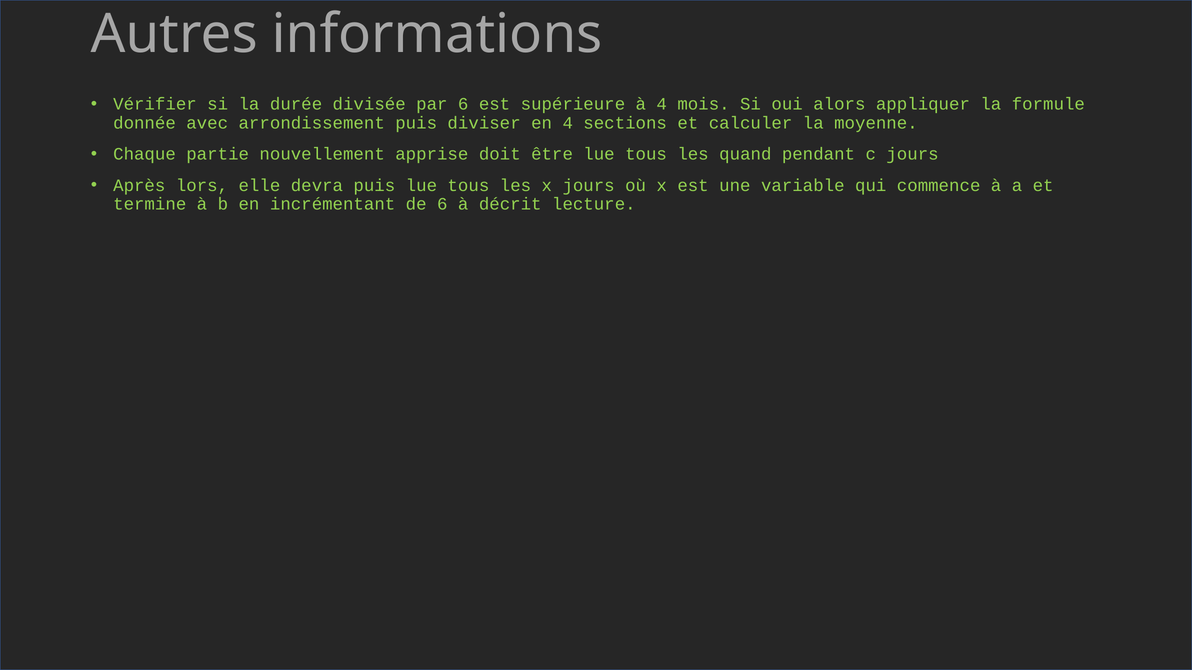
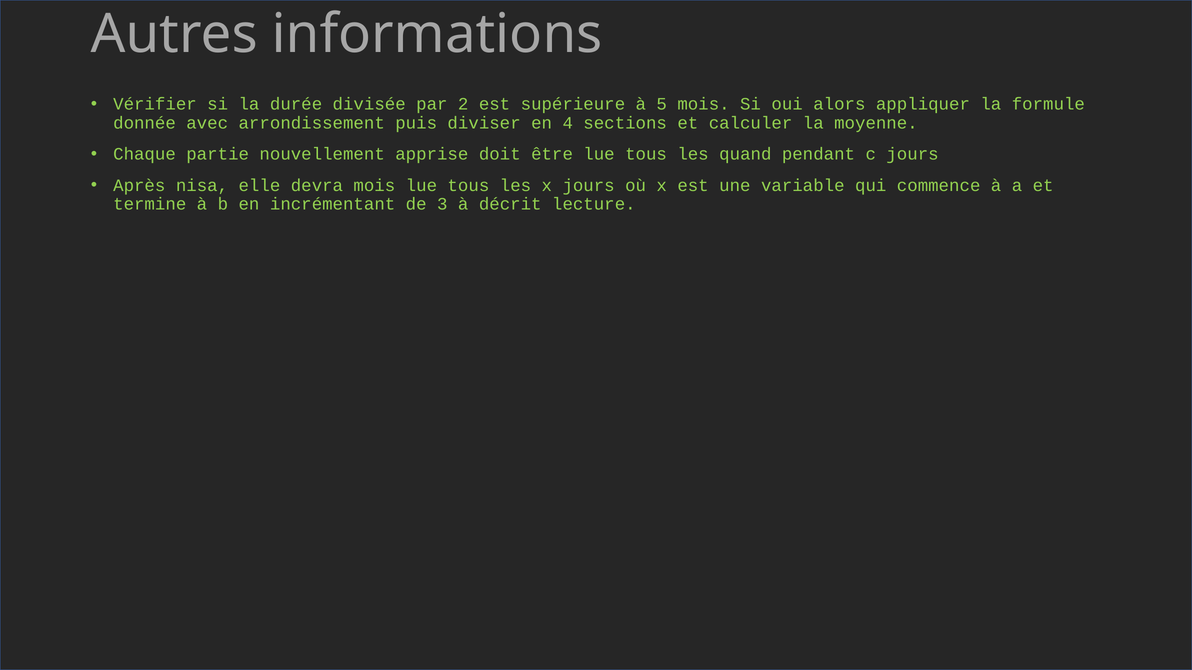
par 6: 6 -> 2
à 4: 4 -> 5
lors: lors -> nisa
devra puis: puis -> mois
de 6: 6 -> 3
